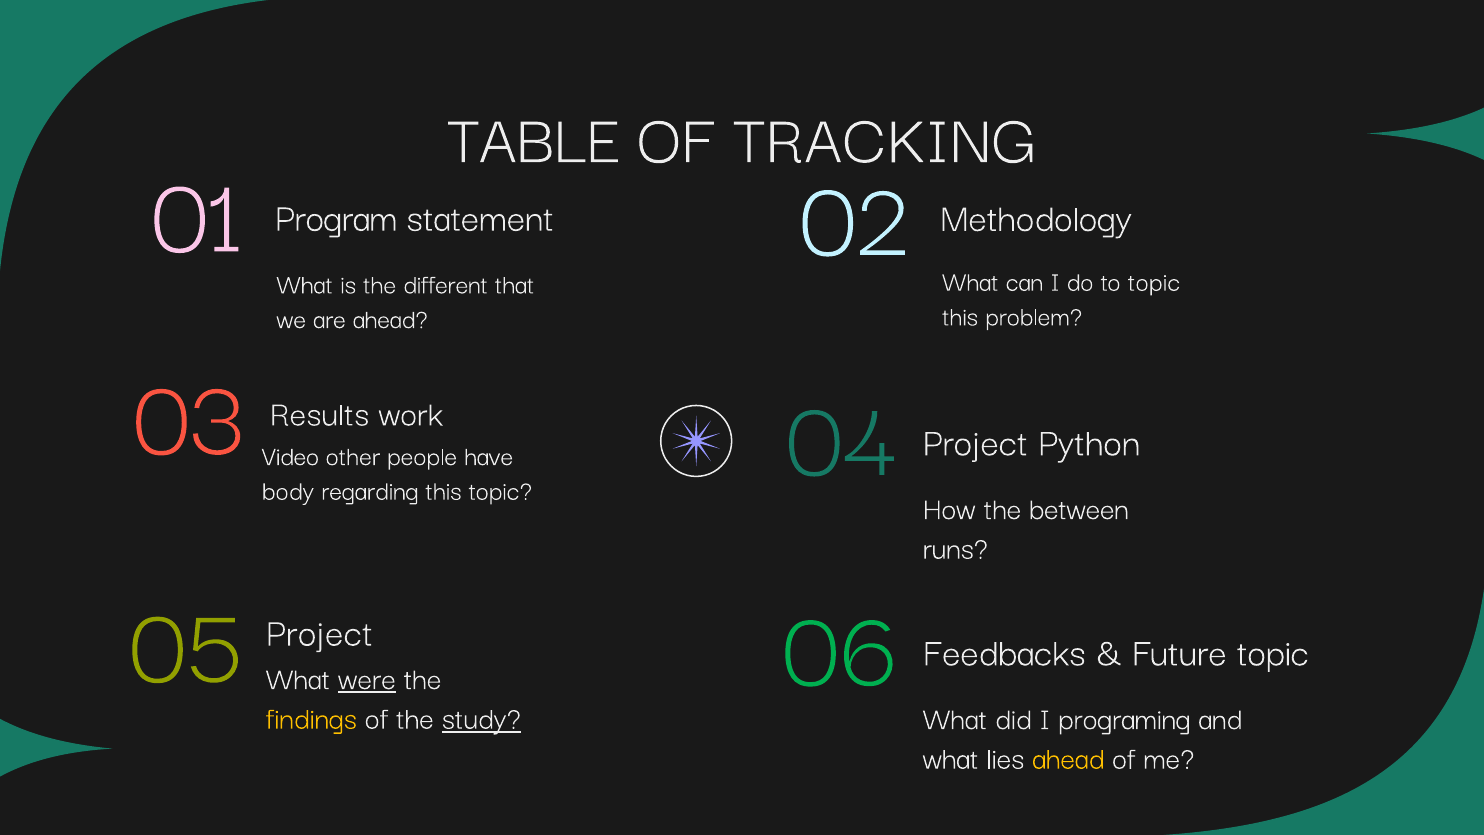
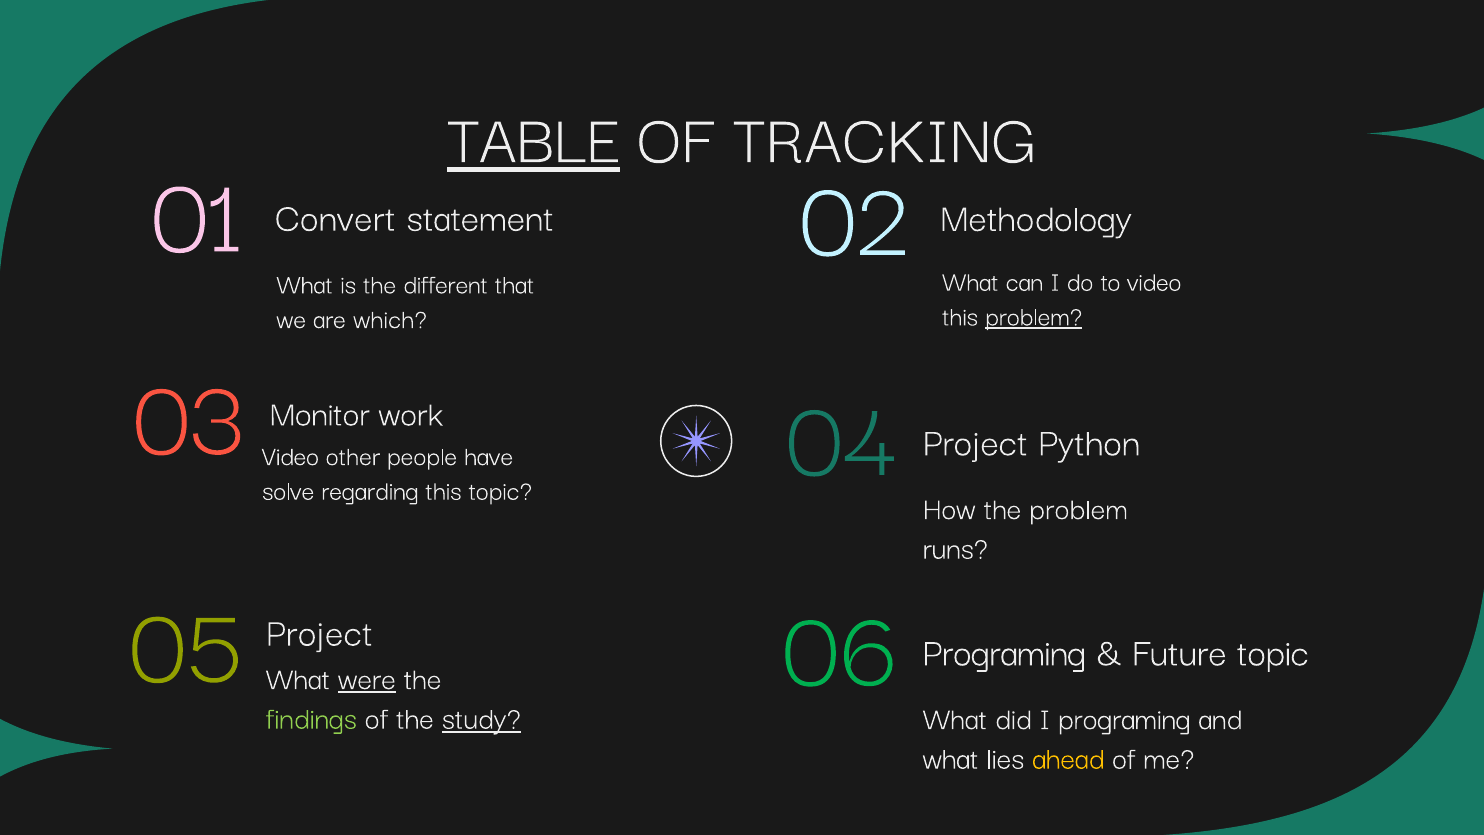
TABLE underline: none -> present
Program: Program -> Convert
to topic: topic -> video
problem at (1034, 316) underline: none -> present
are ahead: ahead -> which
Results: Results -> Monitor
body: body -> solve
the between: between -> problem
Feedbacks at (1004, 652): Feedbacks -> Programing
findings colour: yellow -> light green
